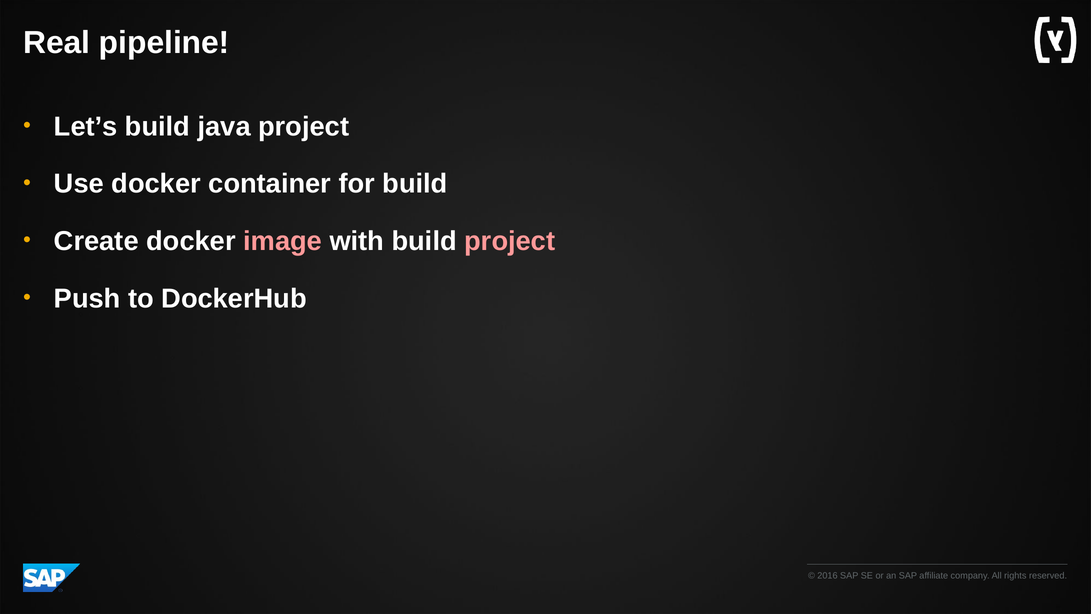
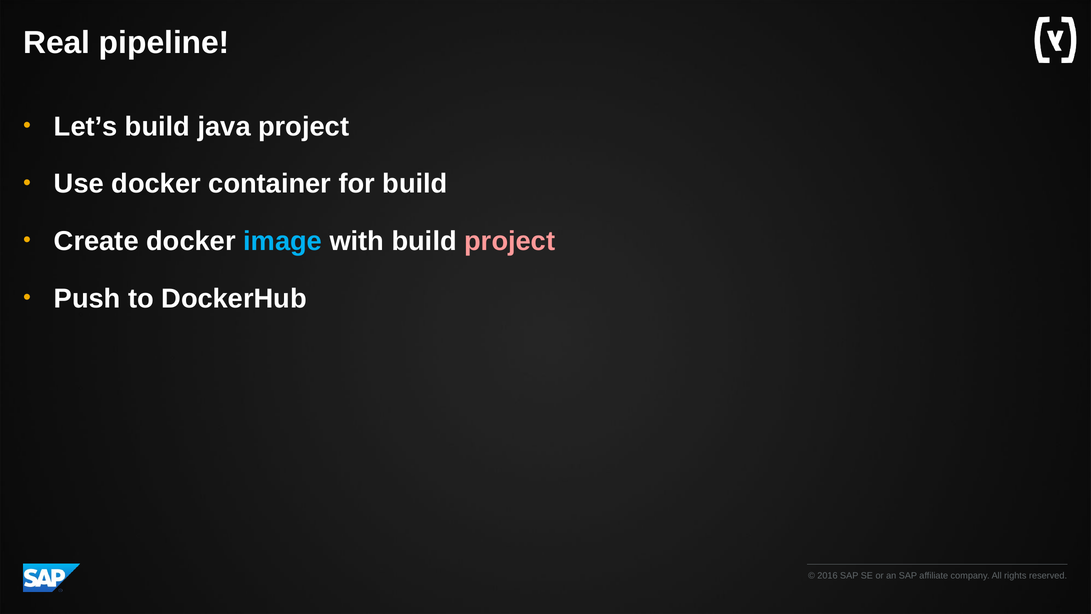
image colour: pink -> light blue
